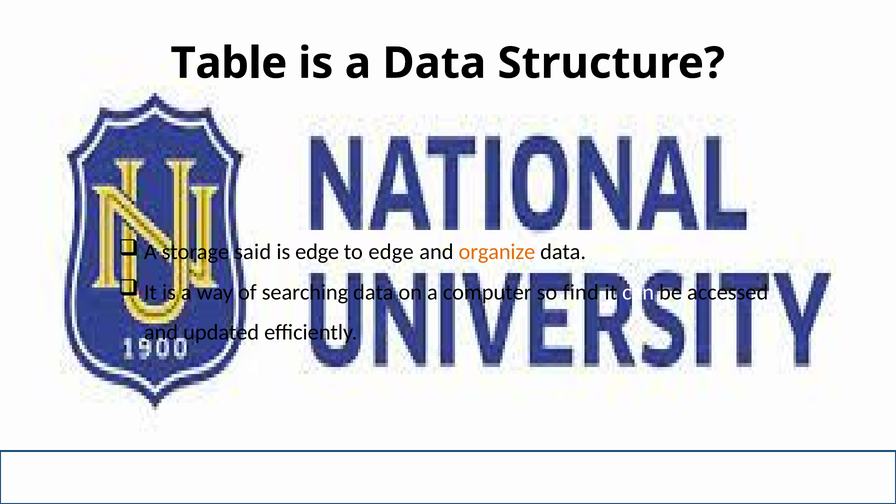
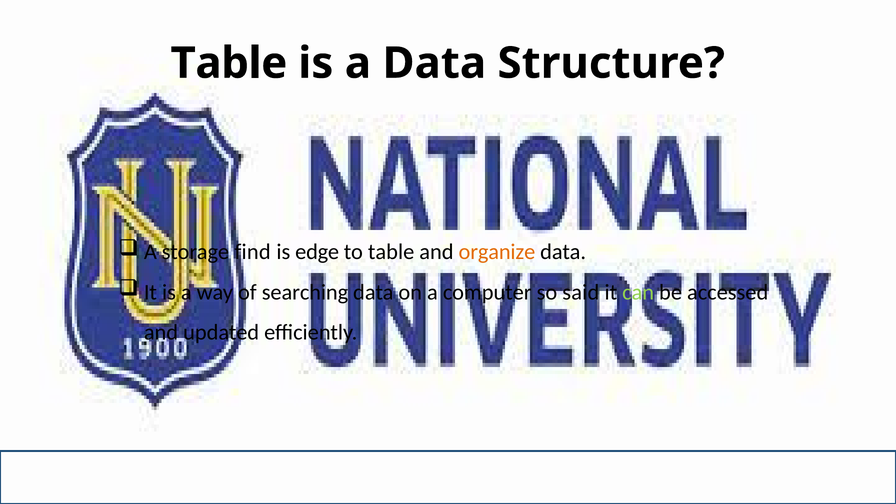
said: said -> find
to edge: edge -> table
find: find -> said
can colour: white -> light green
